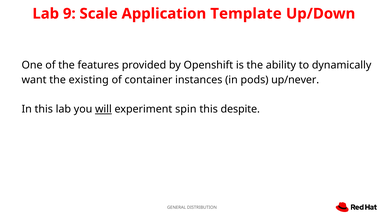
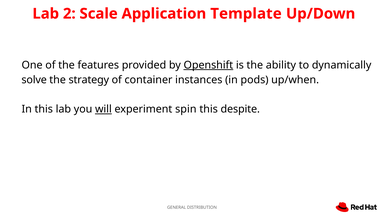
9: 9 -> 2
Openshift underline: none -> present
want: want -> solve
existing: existing -> strategy
up/never: up/never -> up/when
